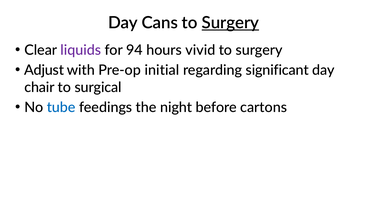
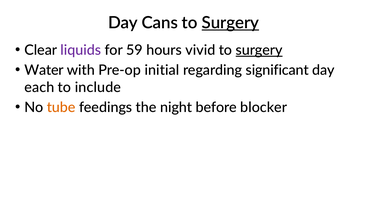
94: 94 -> 59
surgery at (259, 50) underline: none -> present
Adjust: Adjust -> Water
chair: chair -> each
surgical: surgical -> include
tube colour: blue -> orange
cartons: cartons -> blocker
